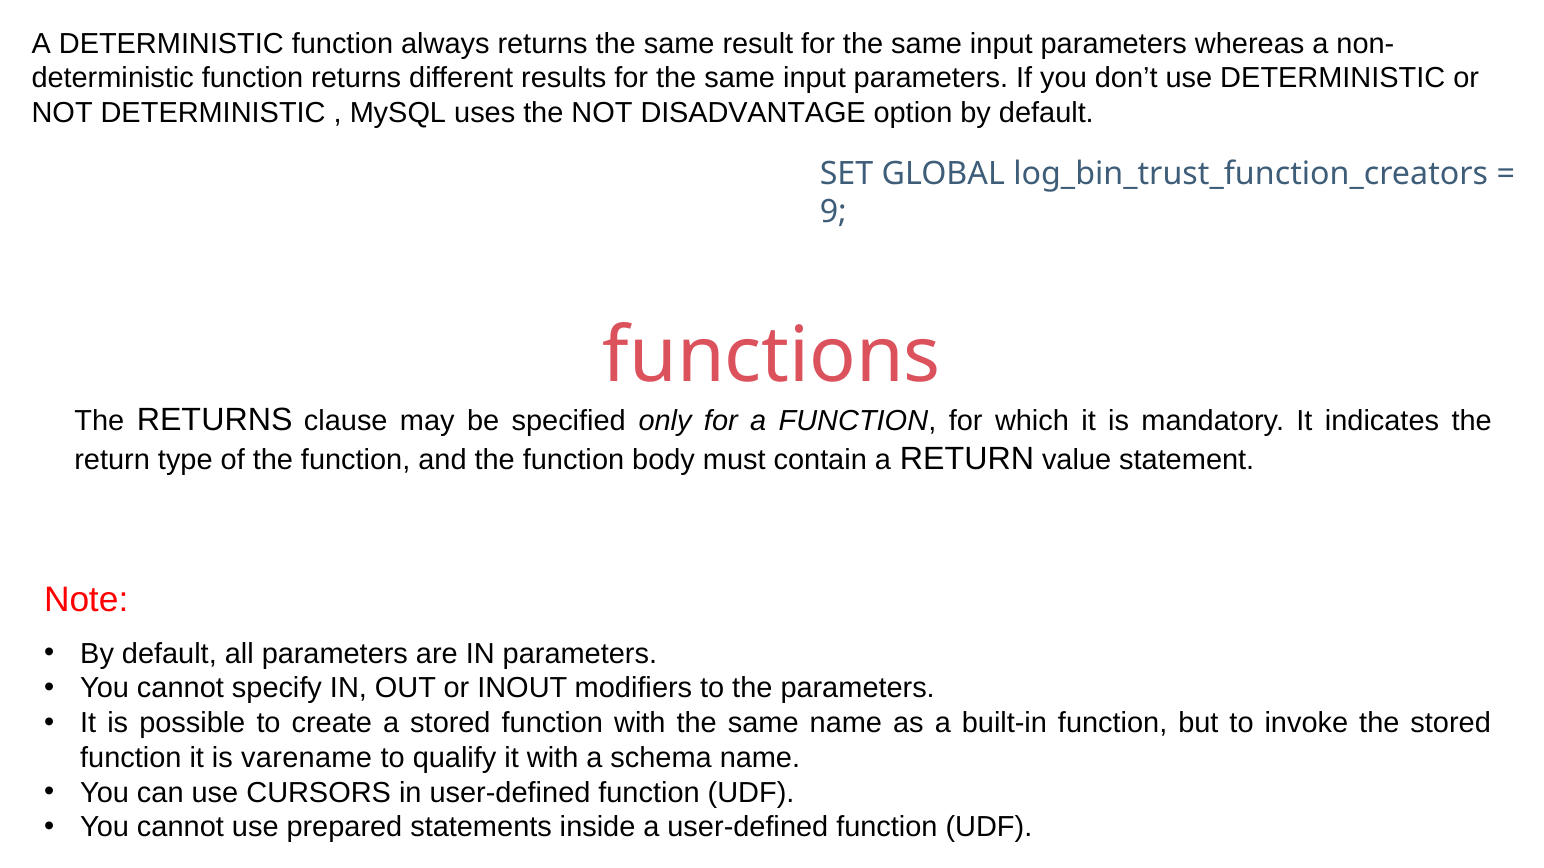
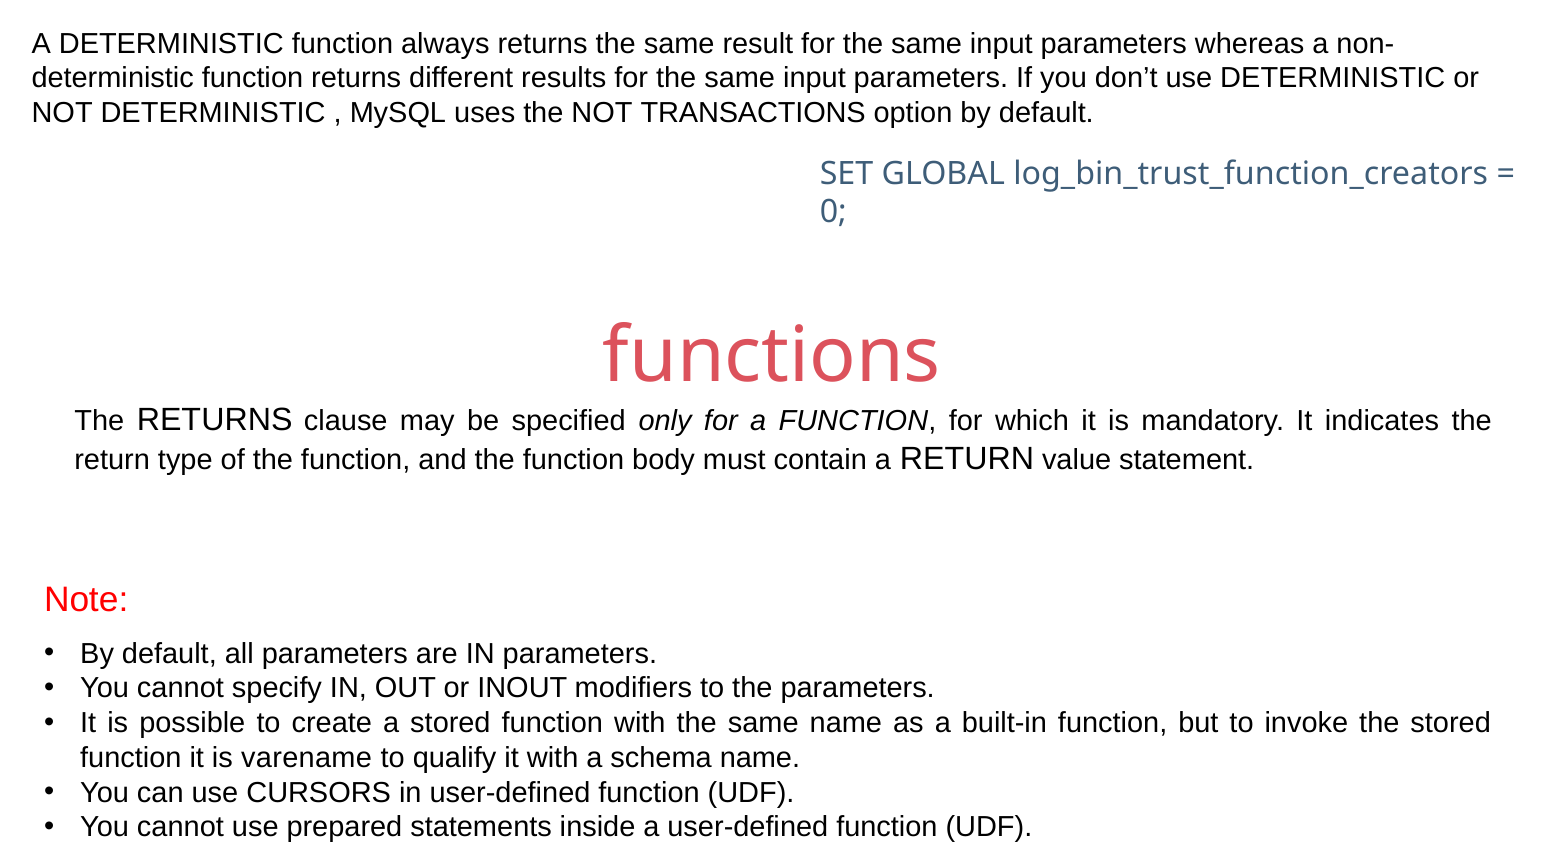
DISADVANTAGE: DISADVANTAGE -> TRANSACTIONS
9: 9 -> 0
